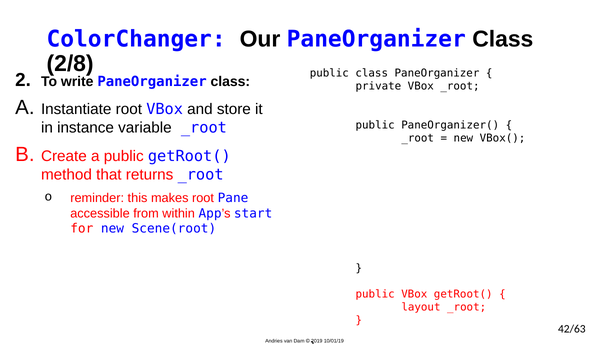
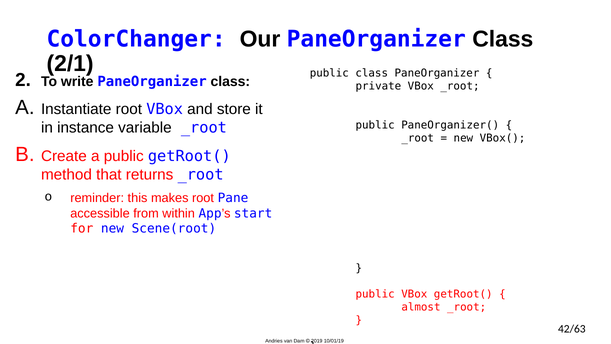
2/8: 2/8 -> 2/1
layout: layout -> almost
